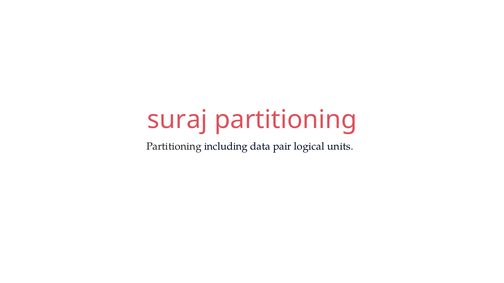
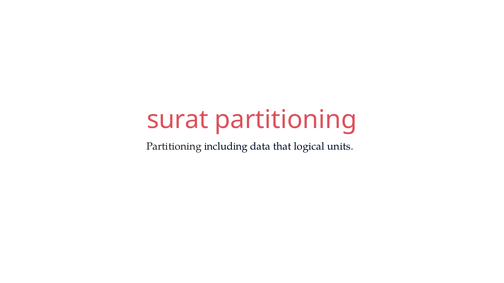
suraj: suraj -> surat
pair: pair -> that
